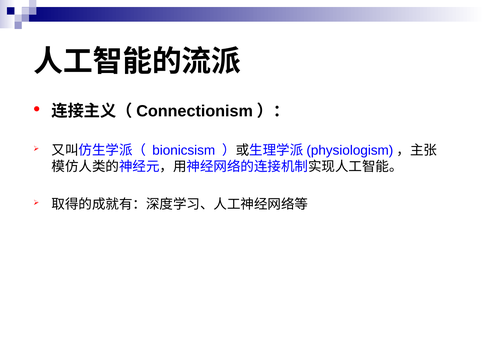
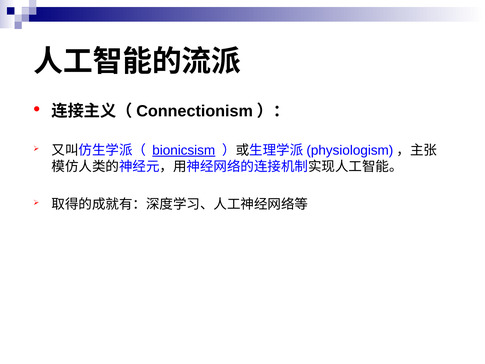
bionicsism underline: none -> present
